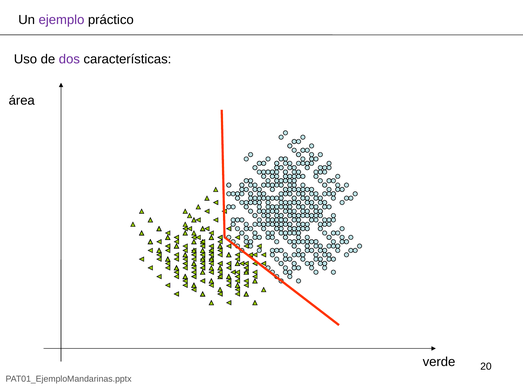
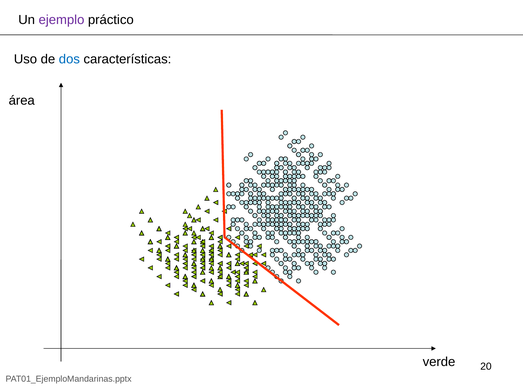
dos colour: purple -> blue
